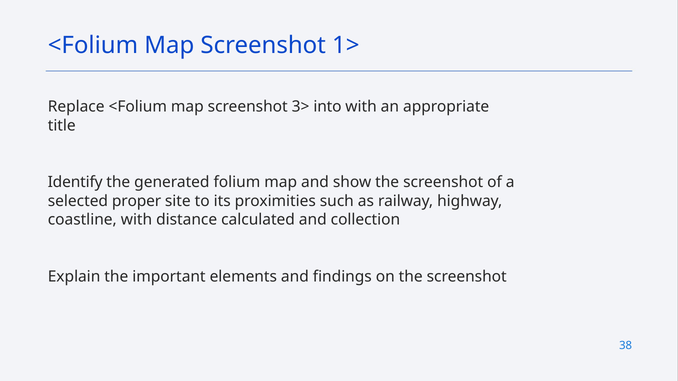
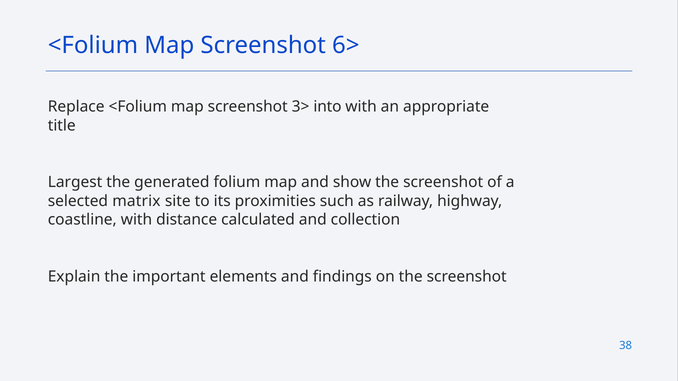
1>: 1> -> 6>
Identify: Identify -> Largest
proper: proper -> matrix
